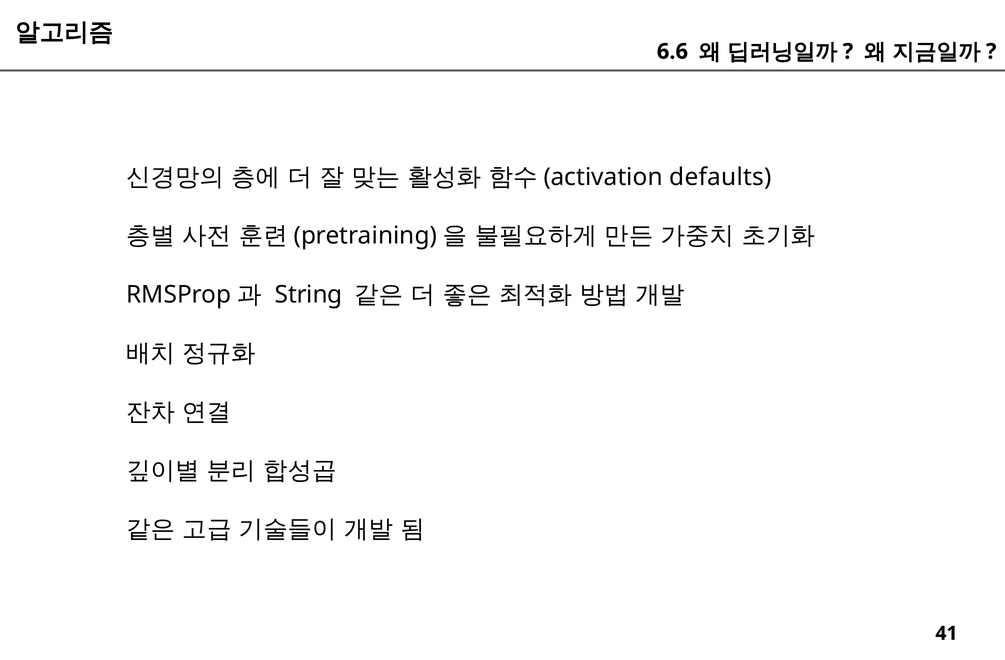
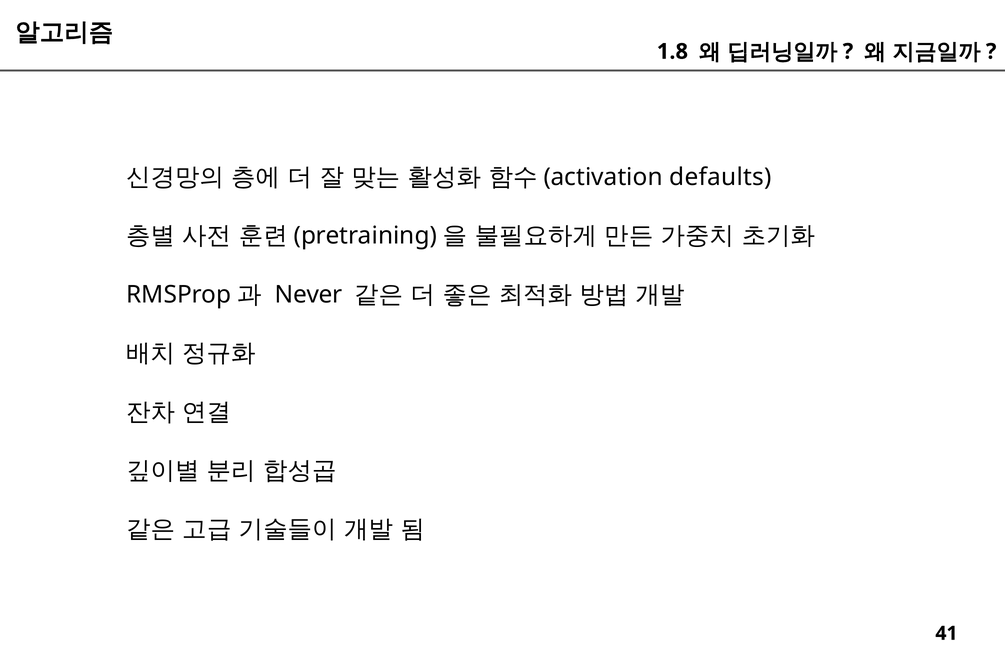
6.6: 6.6 -> 1.8
String: String -> Never
